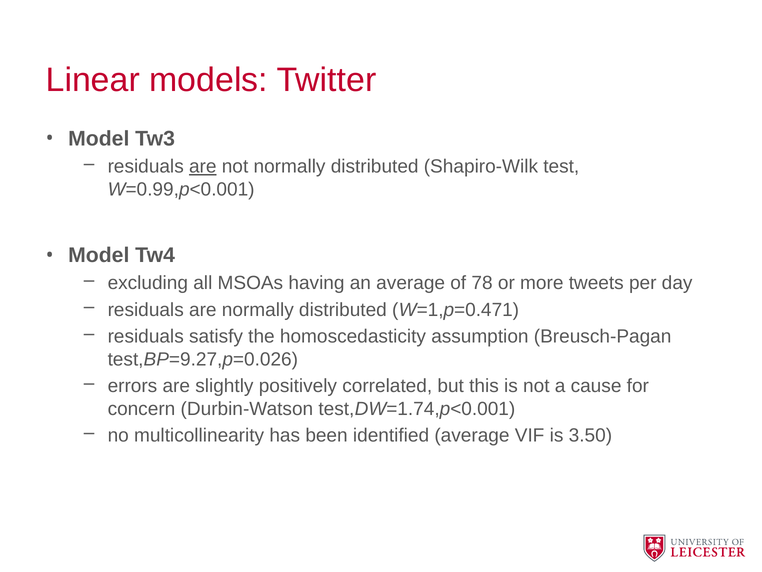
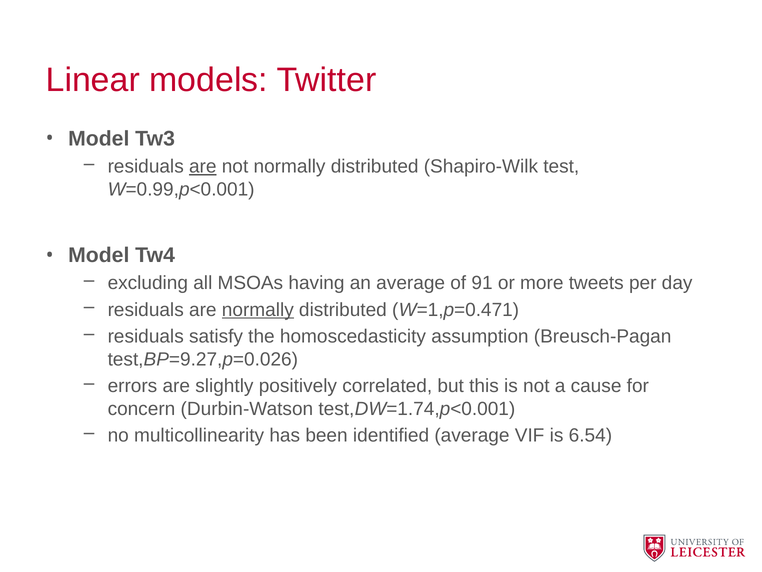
78: 78 -> 91
normally at (258, 309) underline: none -> present
3.50: 3.50 -> 6.54
